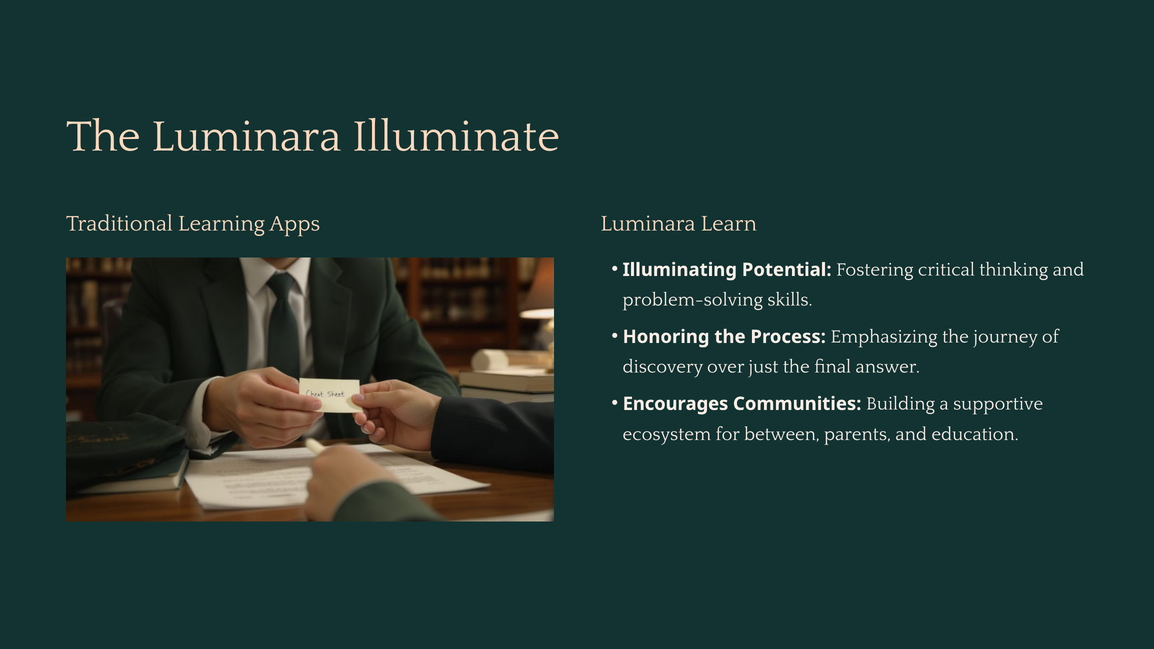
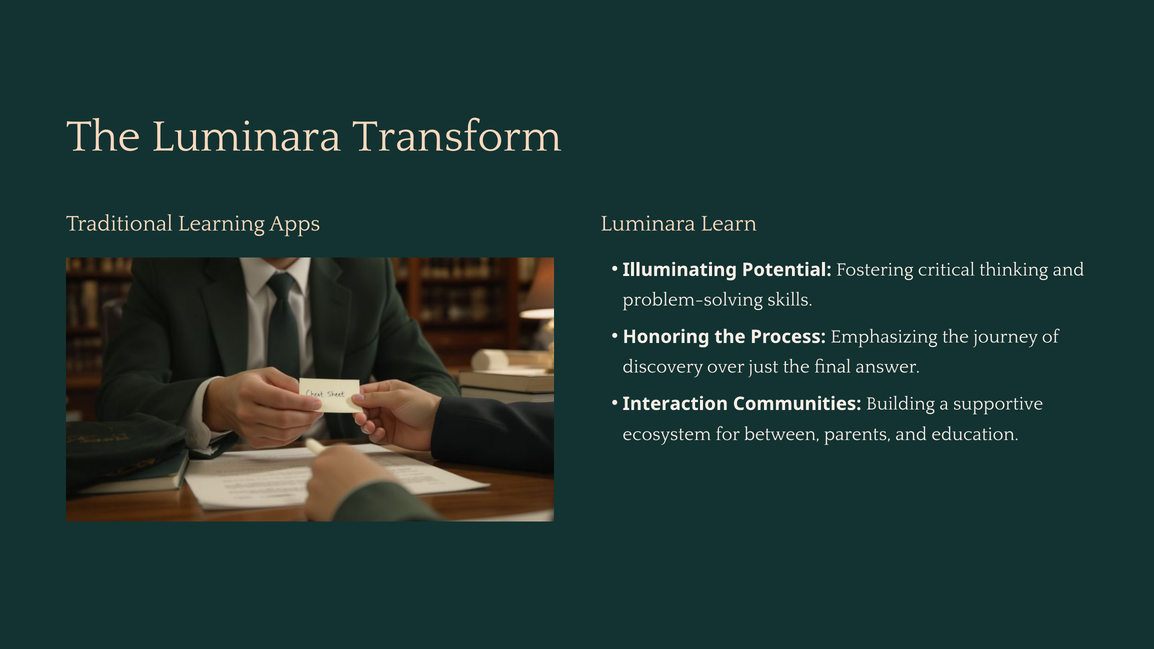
Illuminate: Illuminate -> Transform
Encourages: Encourages -> Interaction
